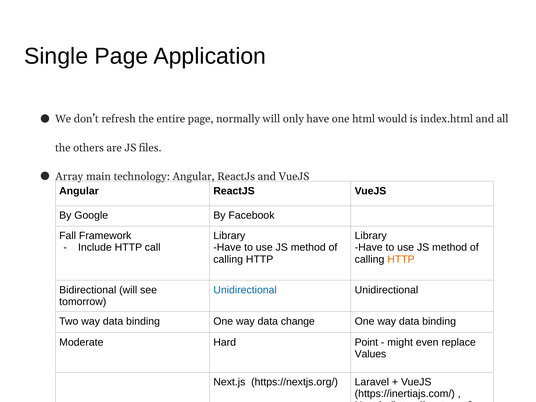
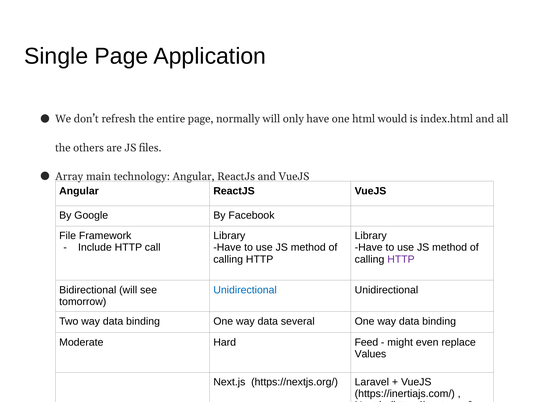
Fall: Fall -> File
HTTP at (401, 259) colour: orange -> purple
change: change -> several
Point: Point -> Feed
